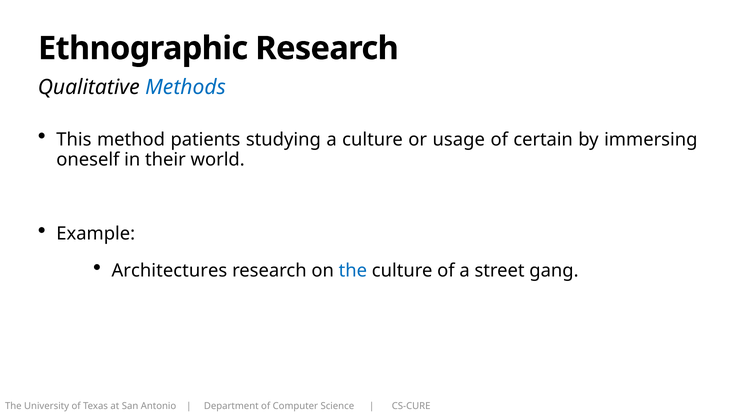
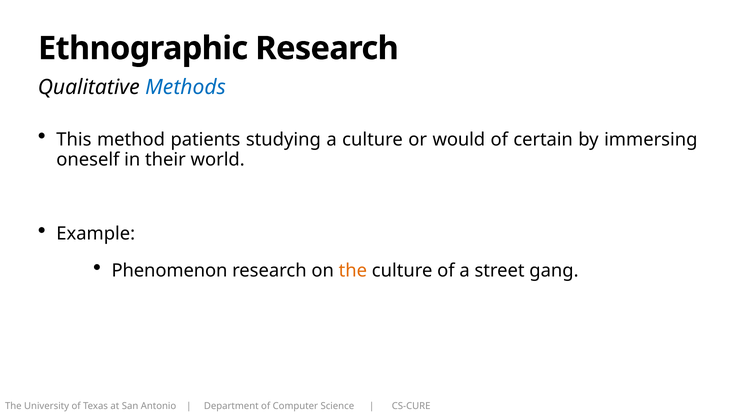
usage: usage -> would
Architectures: Architectures -> Phenomenon
the at (353, 271) colour: blue -> orange
